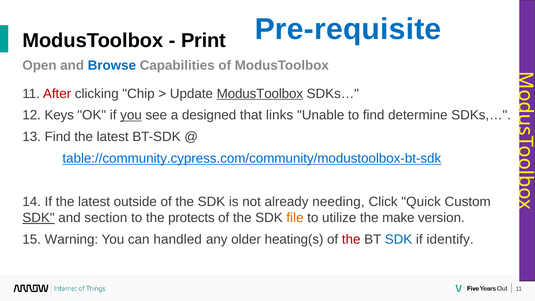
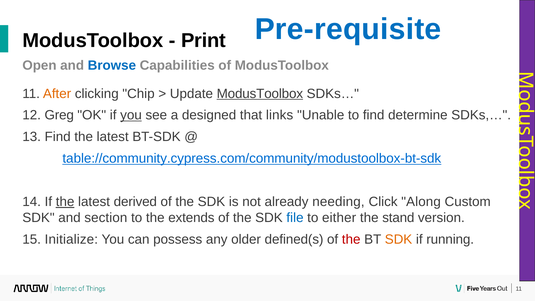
After colour: red -> orange
Keys: Keys -> Greg
the at (65, 202) underline: none -> present
outside: outside -> derived
Quick: Quick -> Along
SDK at (38, 218) underline: present -> none
protects: protects -> extends
file colour: orange -> blue
utilize: utilize -> either
make: make -> stand
Warning: Warning -> Initialize
handled: handled -> possess
heating(s: heating(s -> defined(s
SDK at (398, 239) colour: blue -> orange
identify: identify -> running
